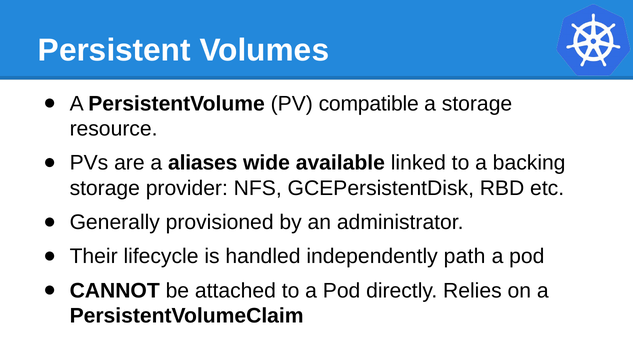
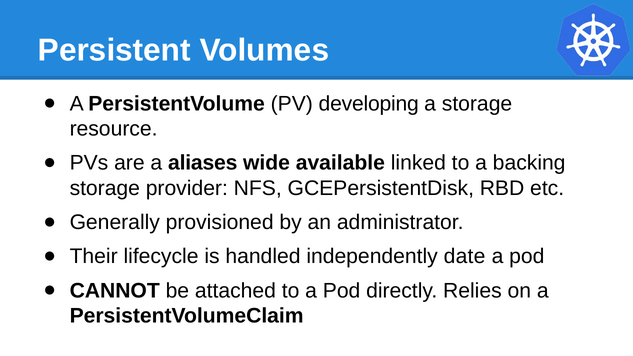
compatible: compatible -> developing
path: path -> date
